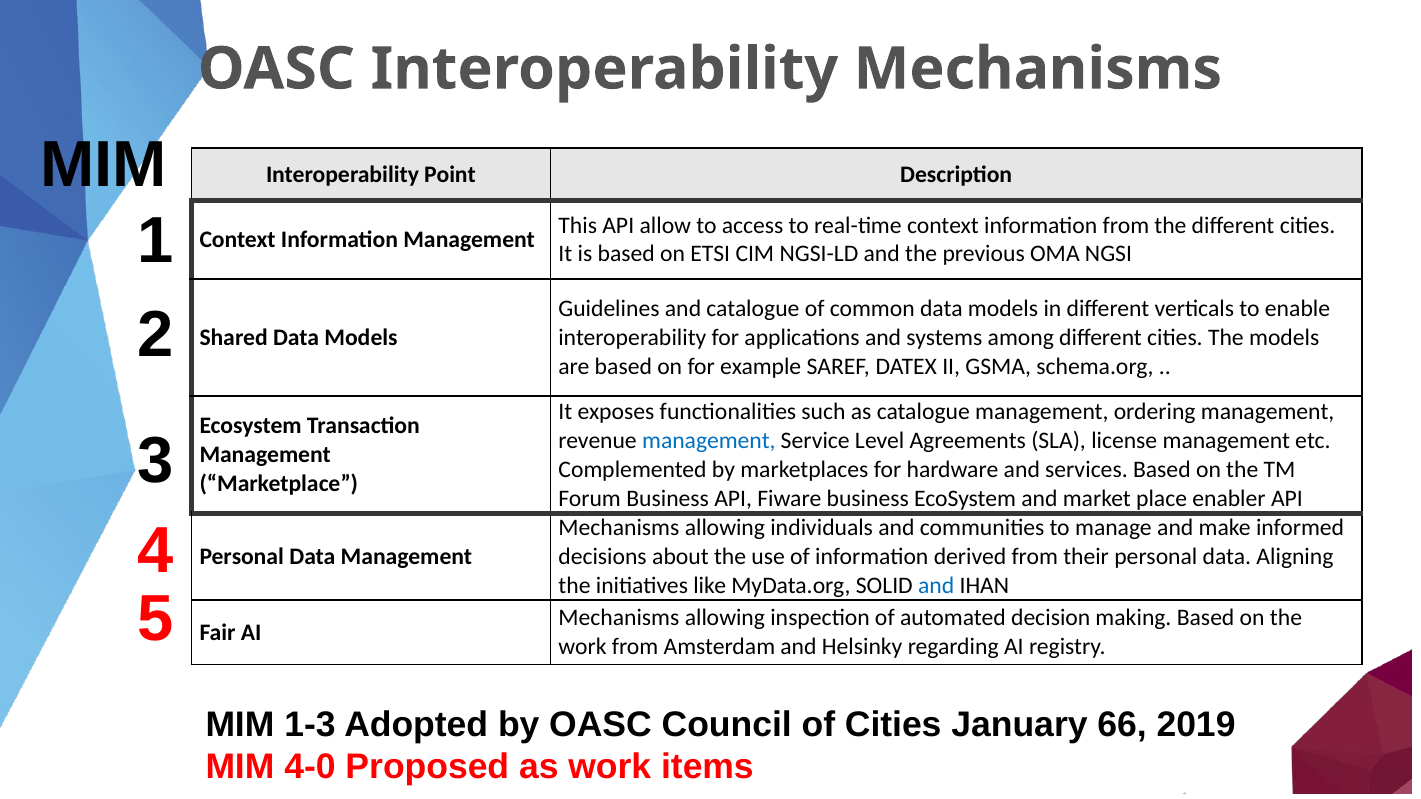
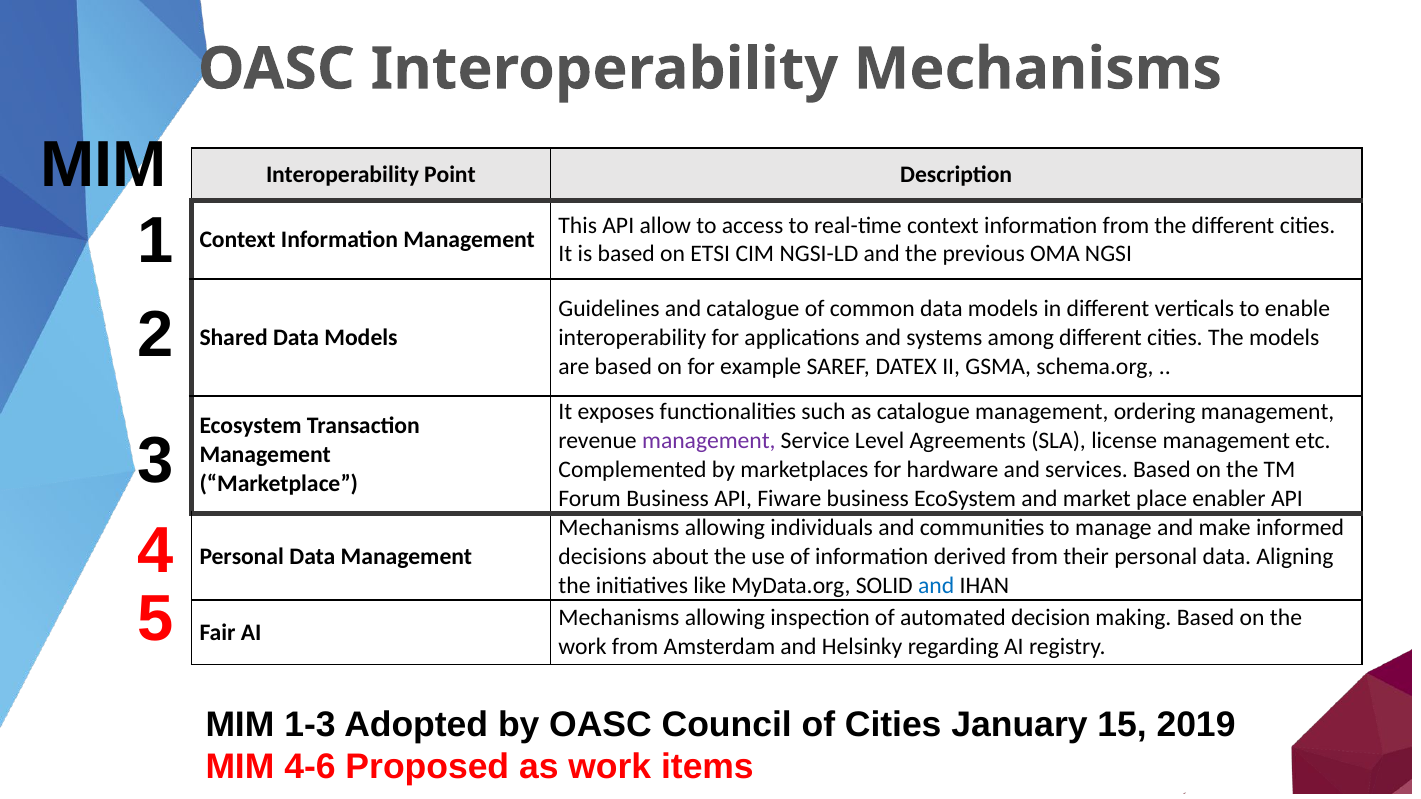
management at (709, 441) colour: blue -> purple
66: 66 -> 15
4-0: 4-0 -> 4-6
